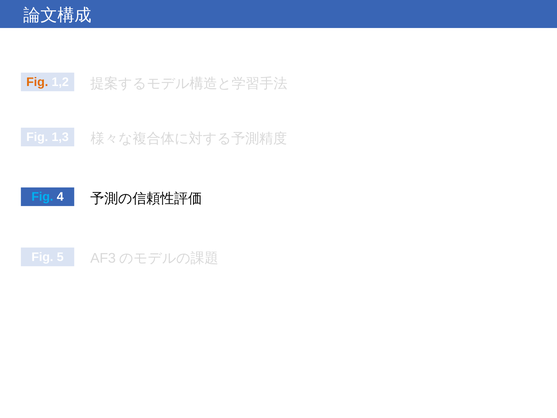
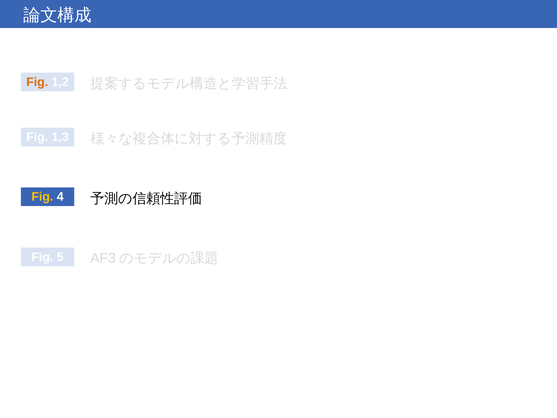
Fig at (42, 197) colour: light blue -> yellow
